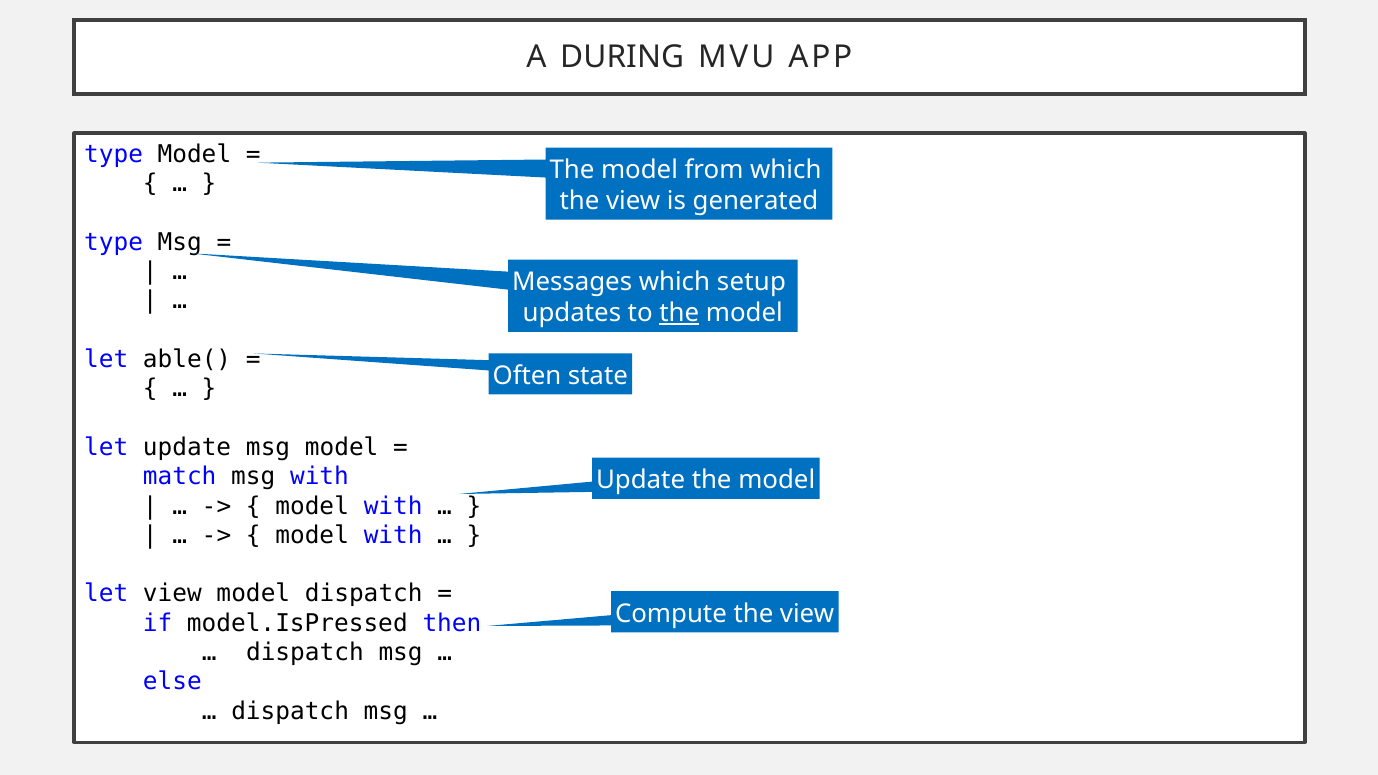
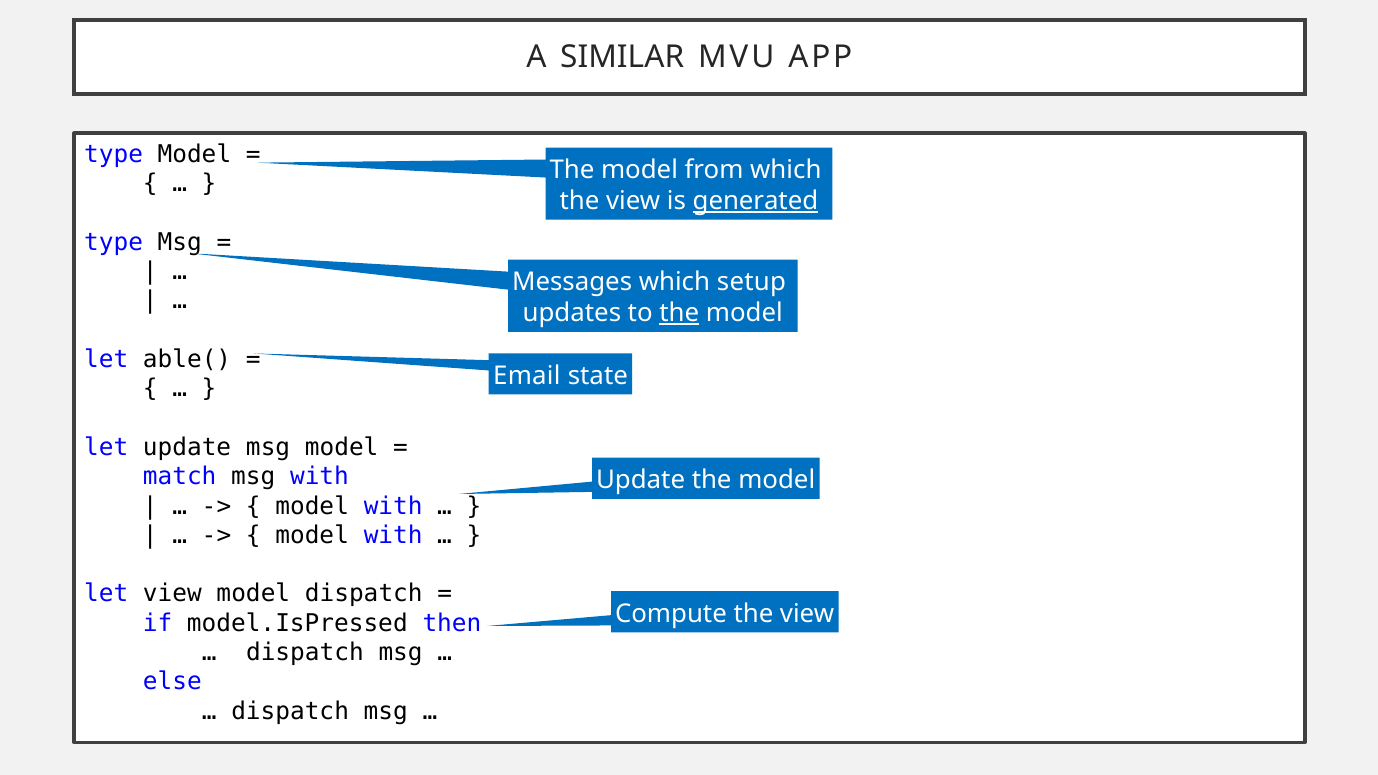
DURING: DURING -> SIMILAR
generated underline: none -> present
Often: Often -> Email
